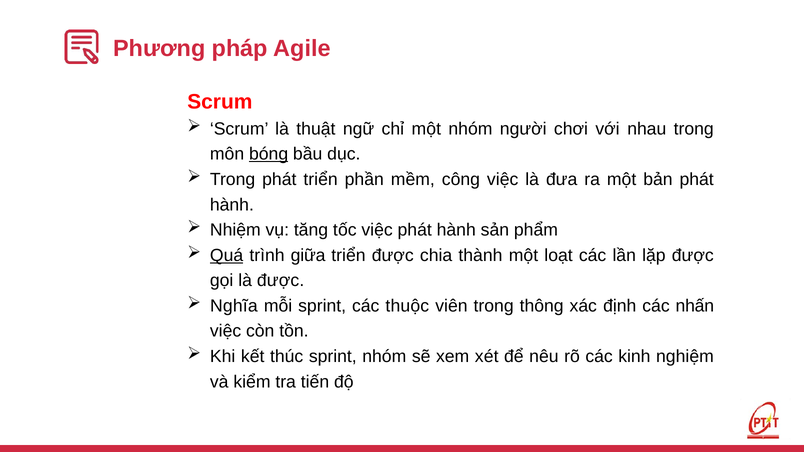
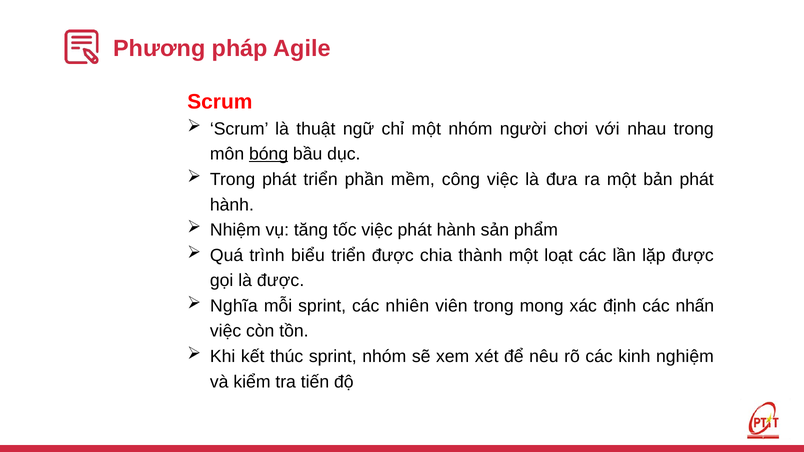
Quá underline: present -> none
giữa: giữa -> biểu
thuộc: thuộc -> nhiên
thông: thông -> mong
